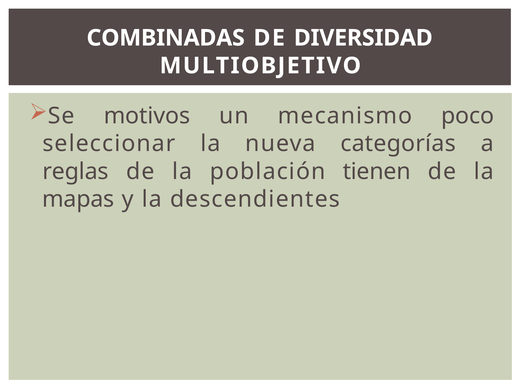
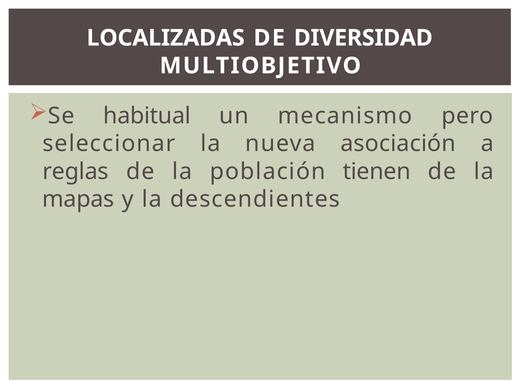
COMBINADAS: COMBINADAS -> LOCALIZADAS
motivos: motivos -> habitual
poco: poco -> pero
categorías: categorías -> asociación
